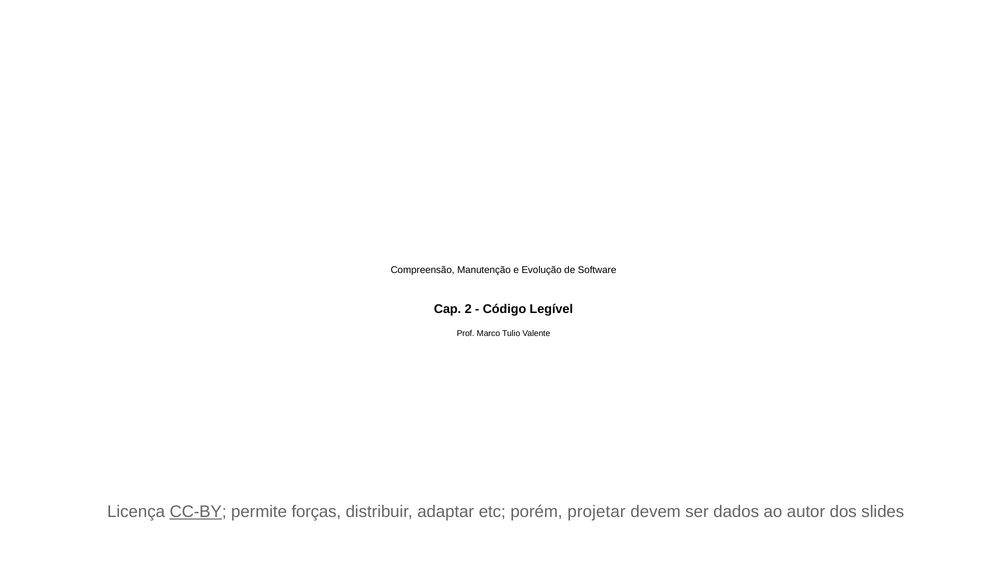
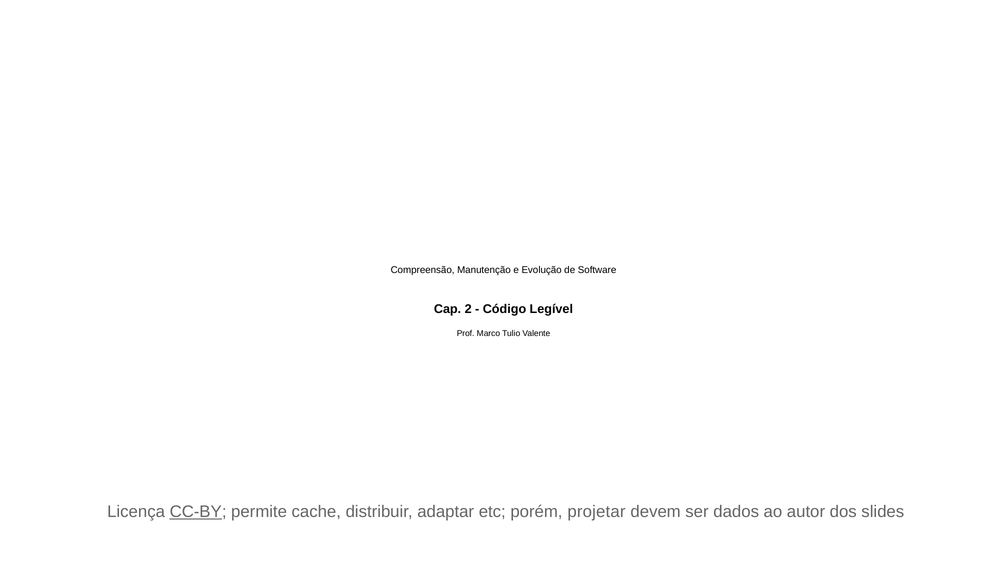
forças: forças -> cache
